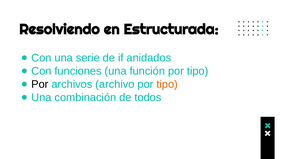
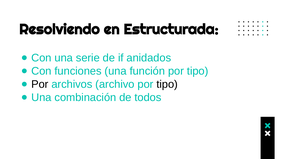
tipo at (167, 84) colour: orange -> black
